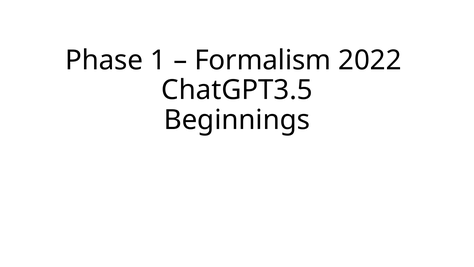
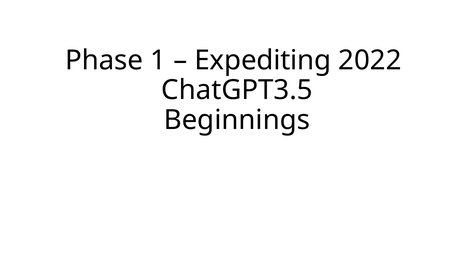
Formalism: Formalism -> Expediting
